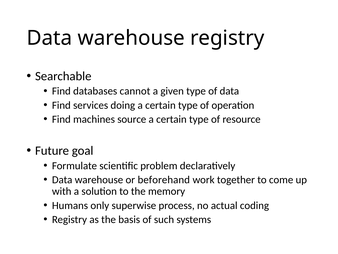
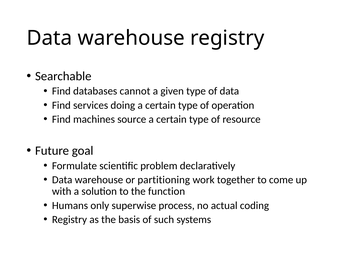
beforehand: beforehand -> partitioning
memory: memory -> function
